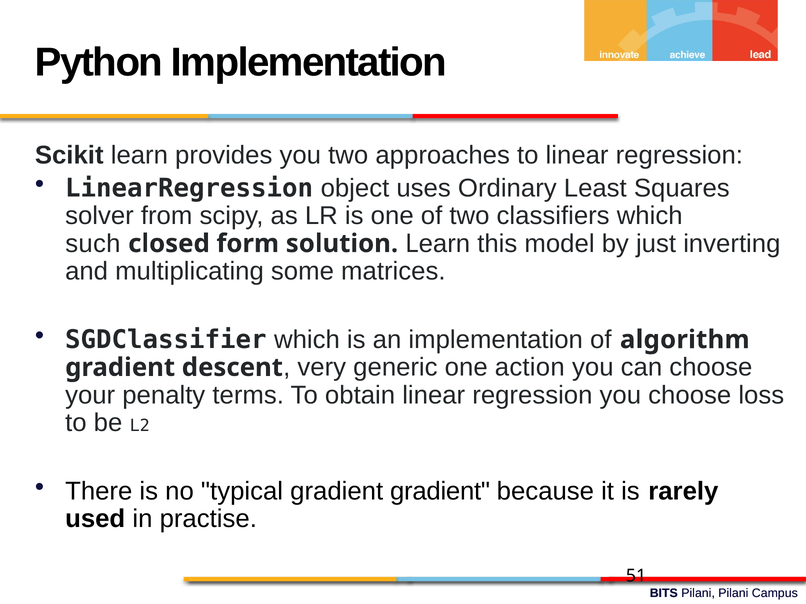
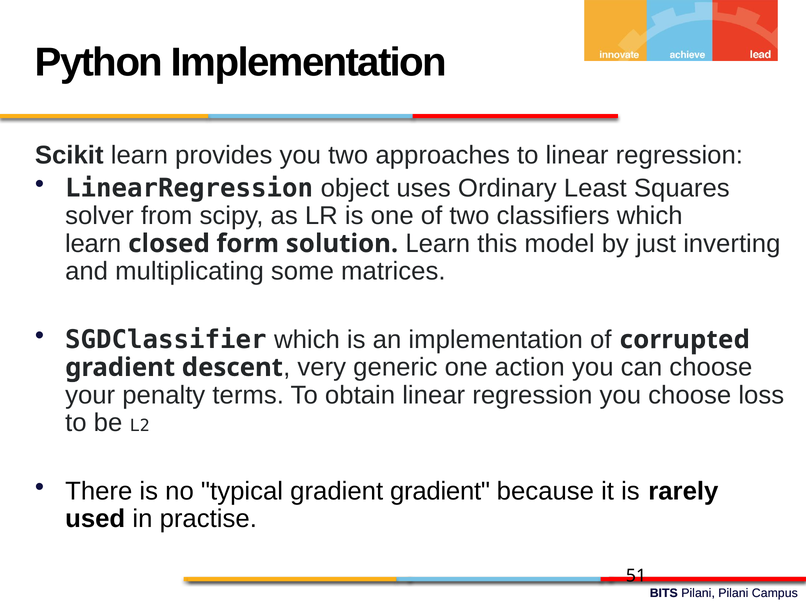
such at (93, 244): such -> learn
algorithm: algorithm -> corrupted
